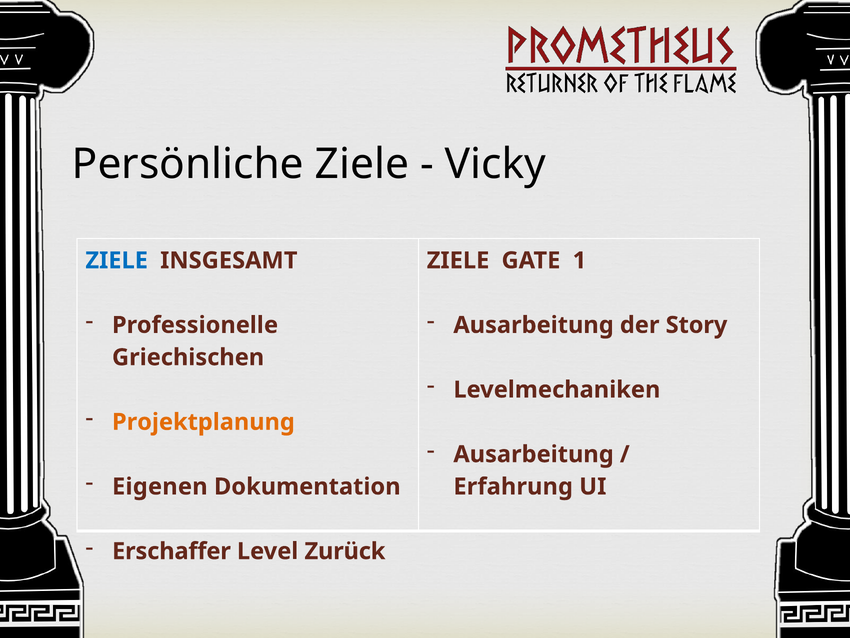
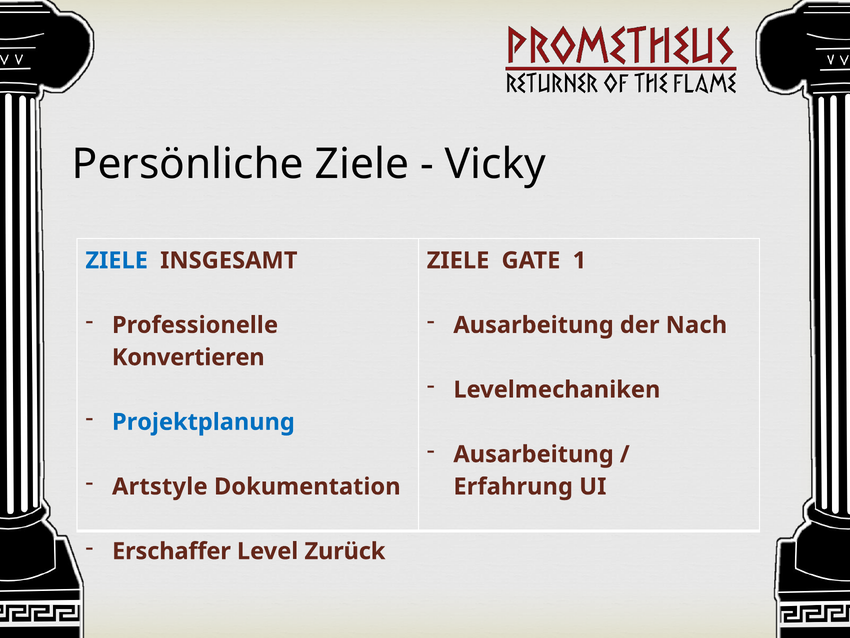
Story: Story -> Nach
Griechischen: Griechischen -> Konvertieren
Projektplanung colour: orange -> blue
Eigenen: Eigenen -> Artstyle
